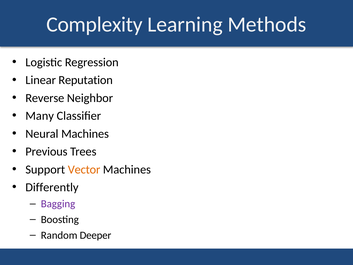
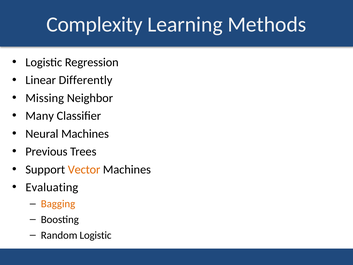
Reputation: Reputation -> Differently
Reverse: Reverse -> Missing
Differently: Differently -> Evaluating
Bagging colour: purple -> orange
Random Deeper: Deeper -> Logistic
